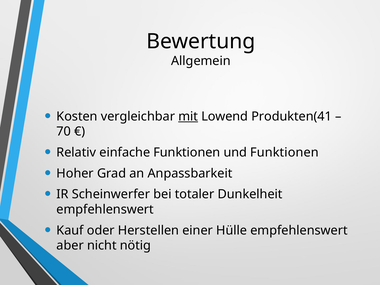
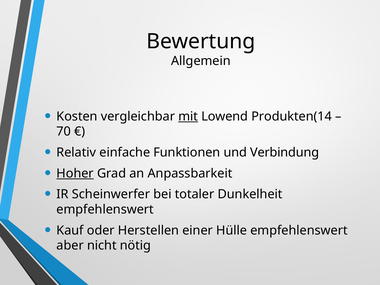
Produkten(41: Produkten(41 -> Produkten(14
und Funktionen: Funktionen -> Verbindung
Hoher underline: none -> present
